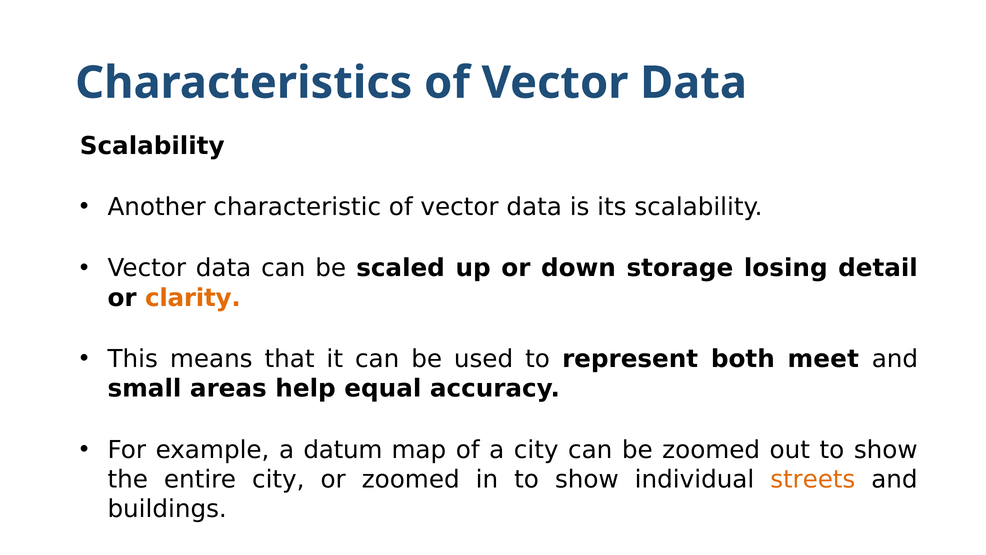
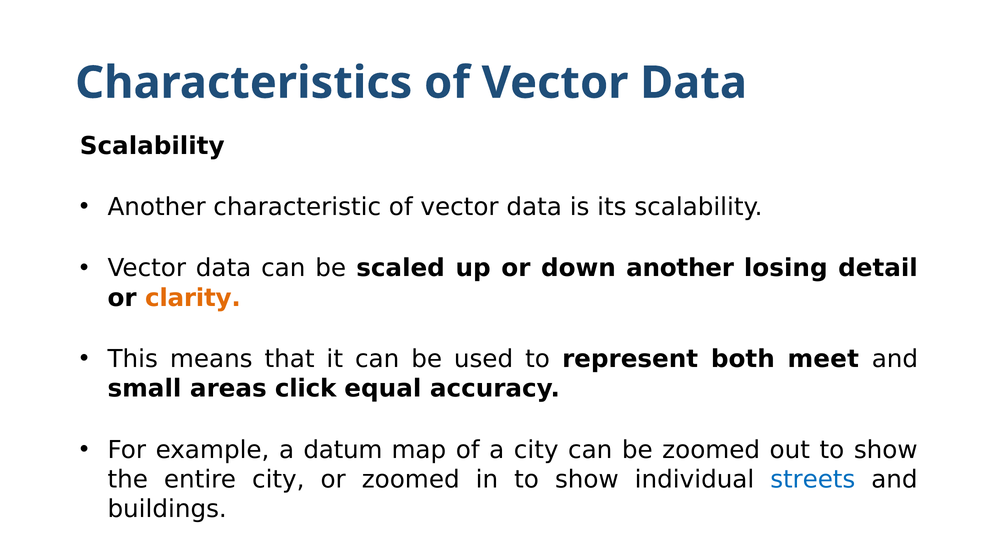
down storage: storage -> another
help: help -> click
streets colour: orange -> blue
